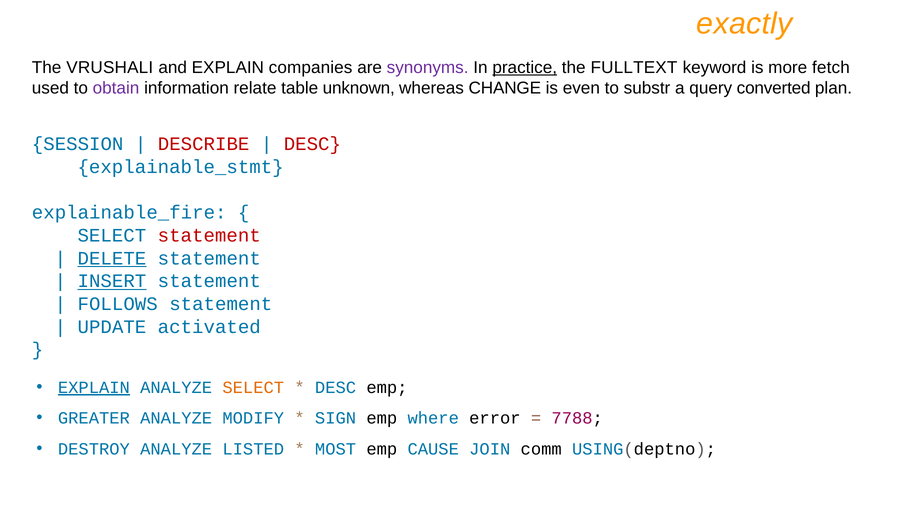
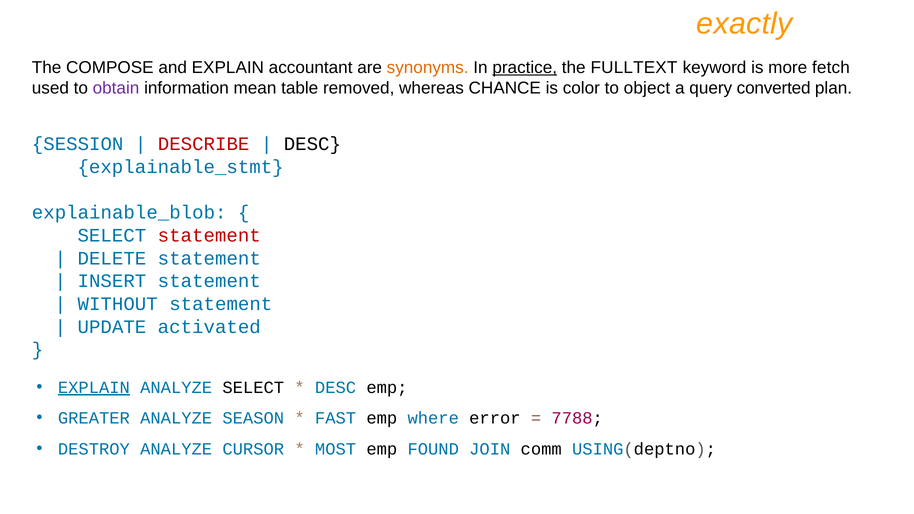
VRUSHALI: VRUSHALI -> COMPOSE
companies: companies -> accountant
synonyms colour: purple -> orange
relate: relate -> mean
unknown: unknown -> removed
CHANGE: CHANGE -> CHANCE
even: even -> color
substr: substr -> object
DESC at (312, 144) colour: red -> black
explainable_fire: explainable_fire -> explainable_blob
DELETE underline: present -> none
INSERT underline: present -> none
FOLLOWS: FOLLOWS -> WITHOUT
SELECT at (253, 387) colour: orange -> black
MODIFY: MODIFY -> SEASON
SIGN: SIGN -> FAST
LISTED: LISTED -> CURSOR
CAUSE: CAUSE -> FOUND
